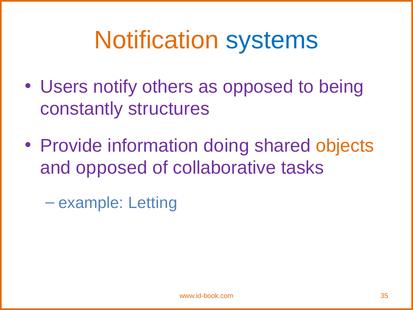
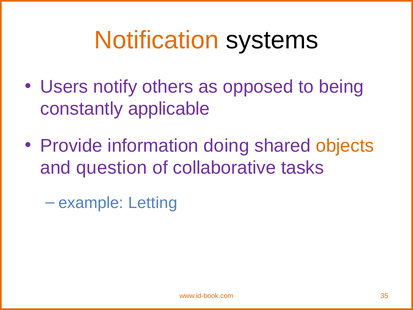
systems colour: blue -> black
structures: structures -> applicable
and opposed: opposed -> question
